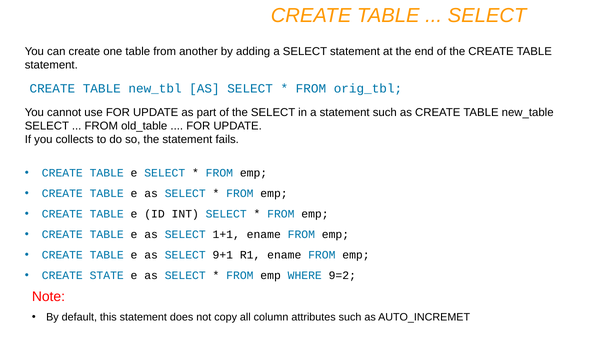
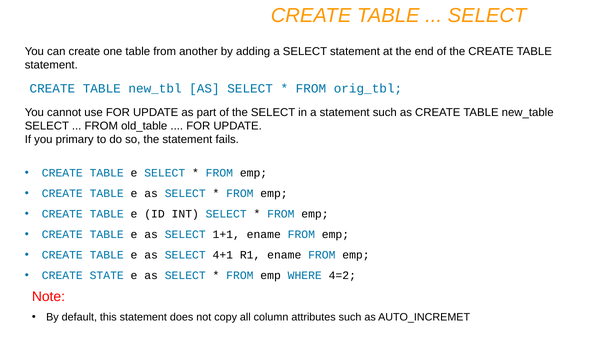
collects: collects -> primary
9+1: 9+1 -> 4+1
9=2: 9=2 -> 4=2
